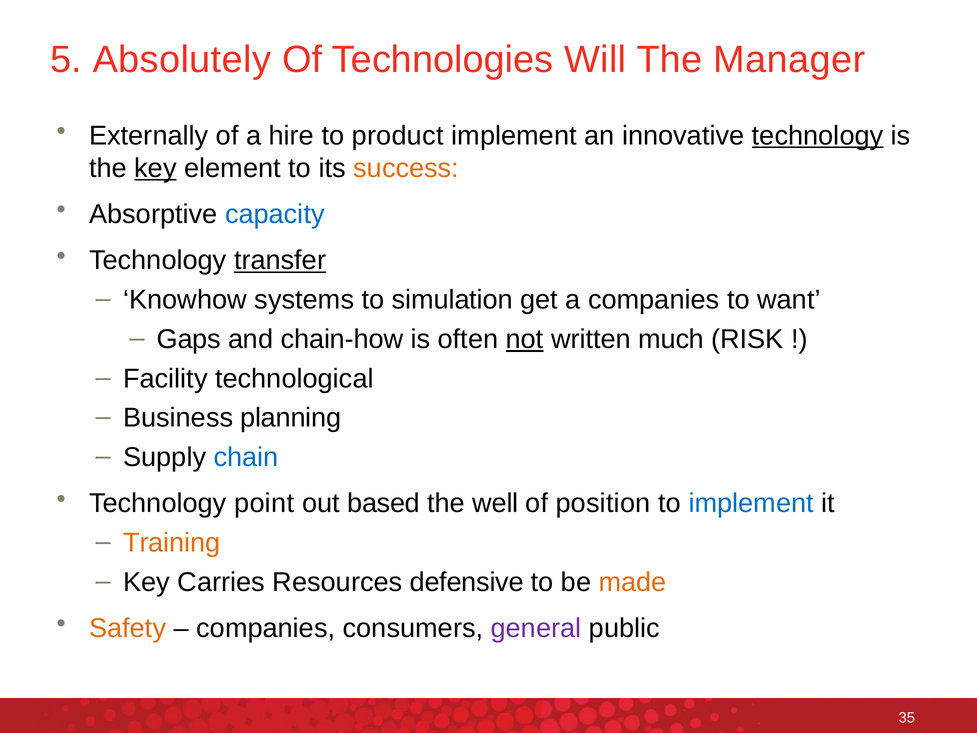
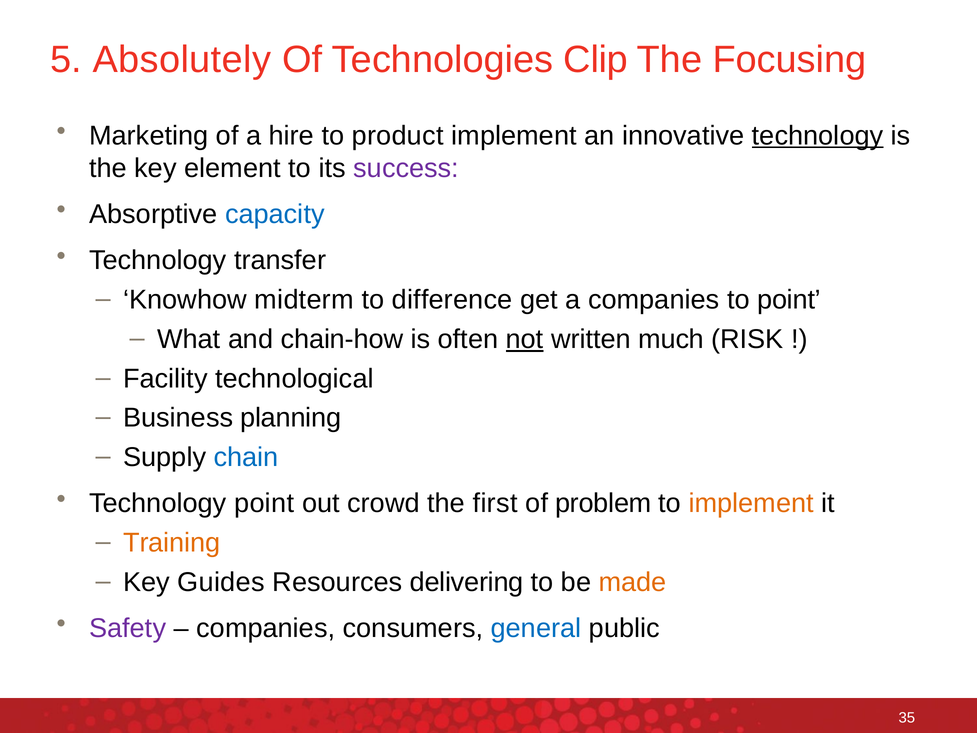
Will: Will -> Clip
Manager: Manager -> Focusing
Externally: Externally -> Marketing
key at (156, 168) underline: present -> none
success colour: orange -> purple
transfer underline: present -> none
systems: systems -> midterm
simulation: simulation -> difference
to want: want -> point
Gaps: Gaps -> What
based: based -> crowd
well: well -> first
position: position -> problem
implement at (751, 503) colour: blue -> orange
Carries: Carries -> Guides
defensive: defensive -> delivering
Safety colour: orange -> purple
general colour: purple -> blue
